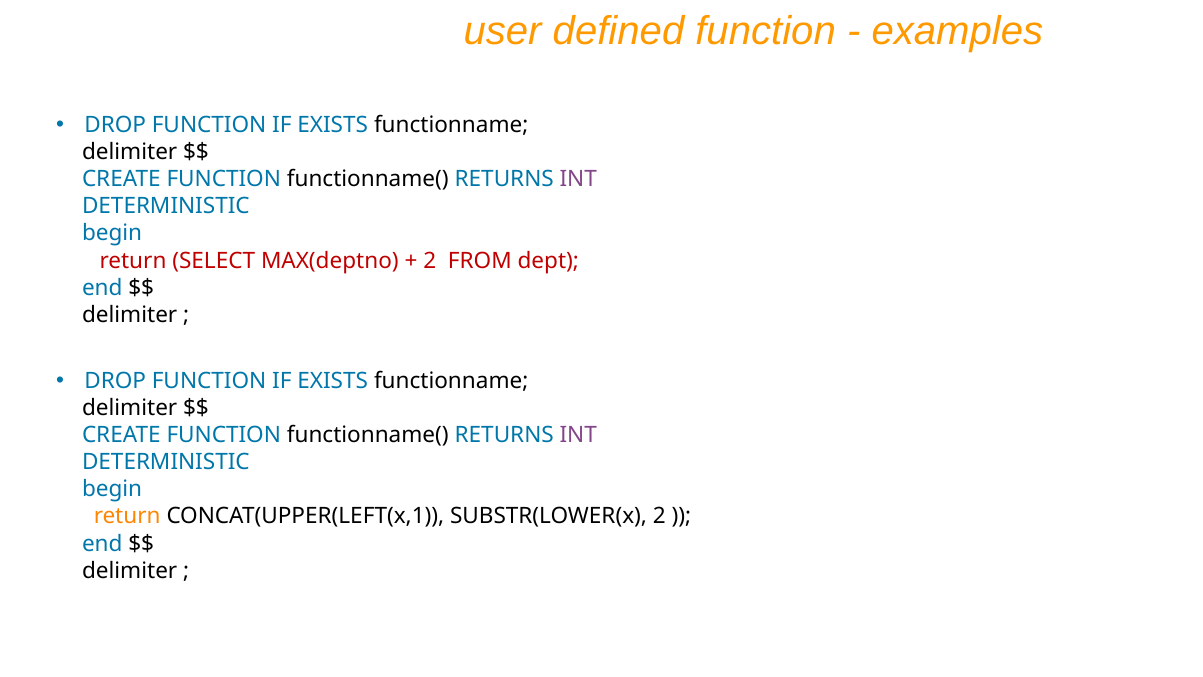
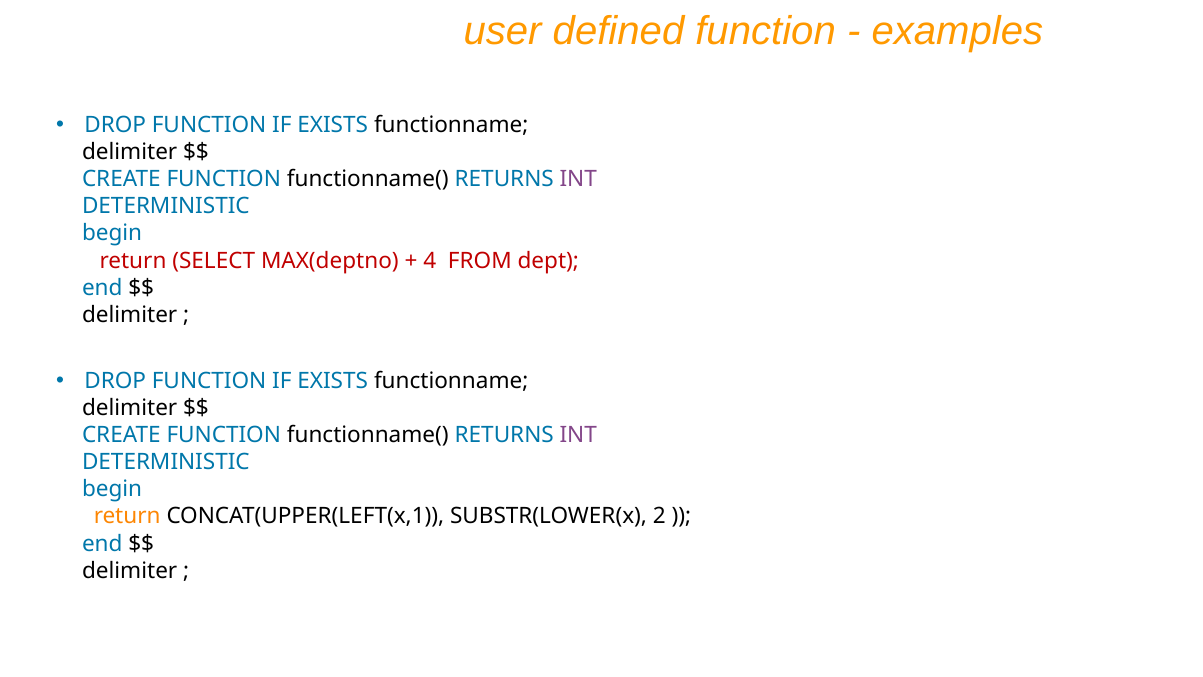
2 at (430, 260): 2 -> 4
